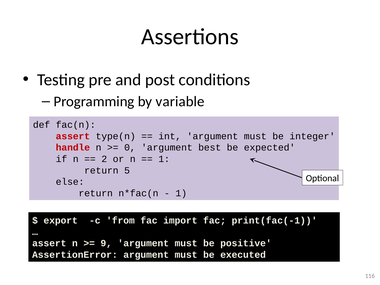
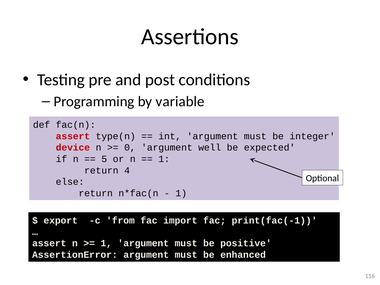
handle: handle -> device
best: best -> well
2: 2 -> 5
5: 5 -> 4
9 at (106, 243): 9 -> 1
executed: executed -> enhanced
